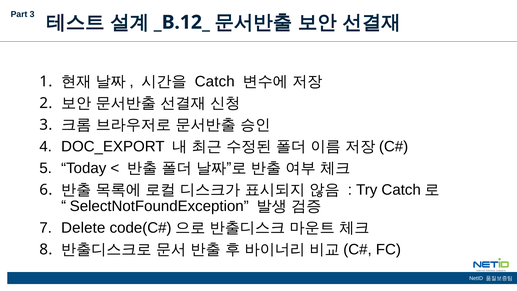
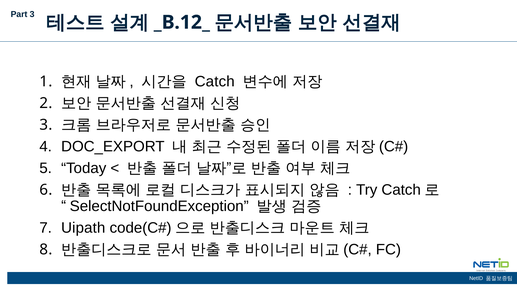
Delete: Delete -> Uipath
